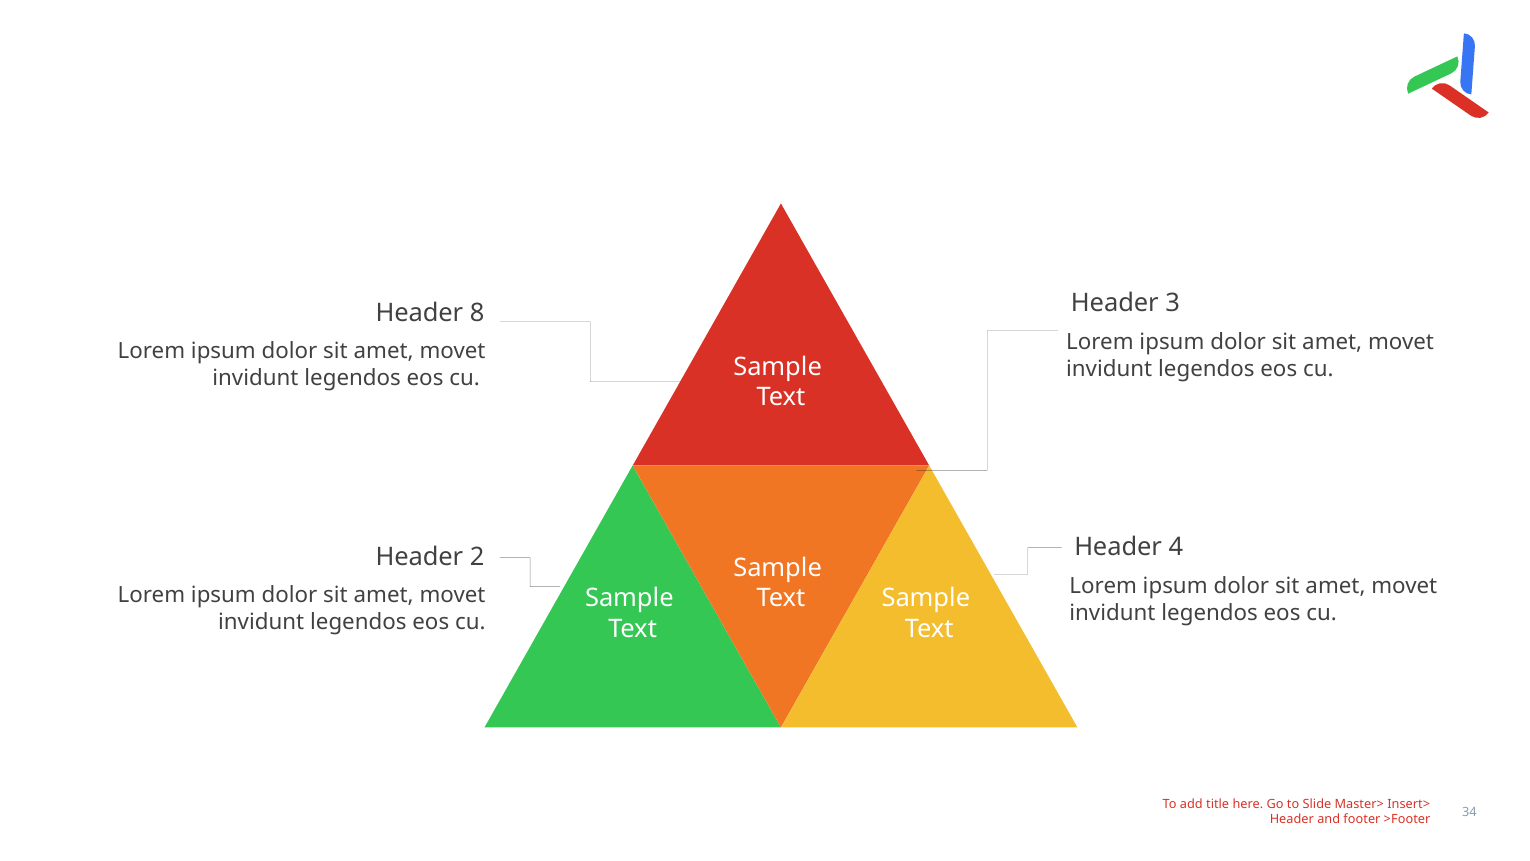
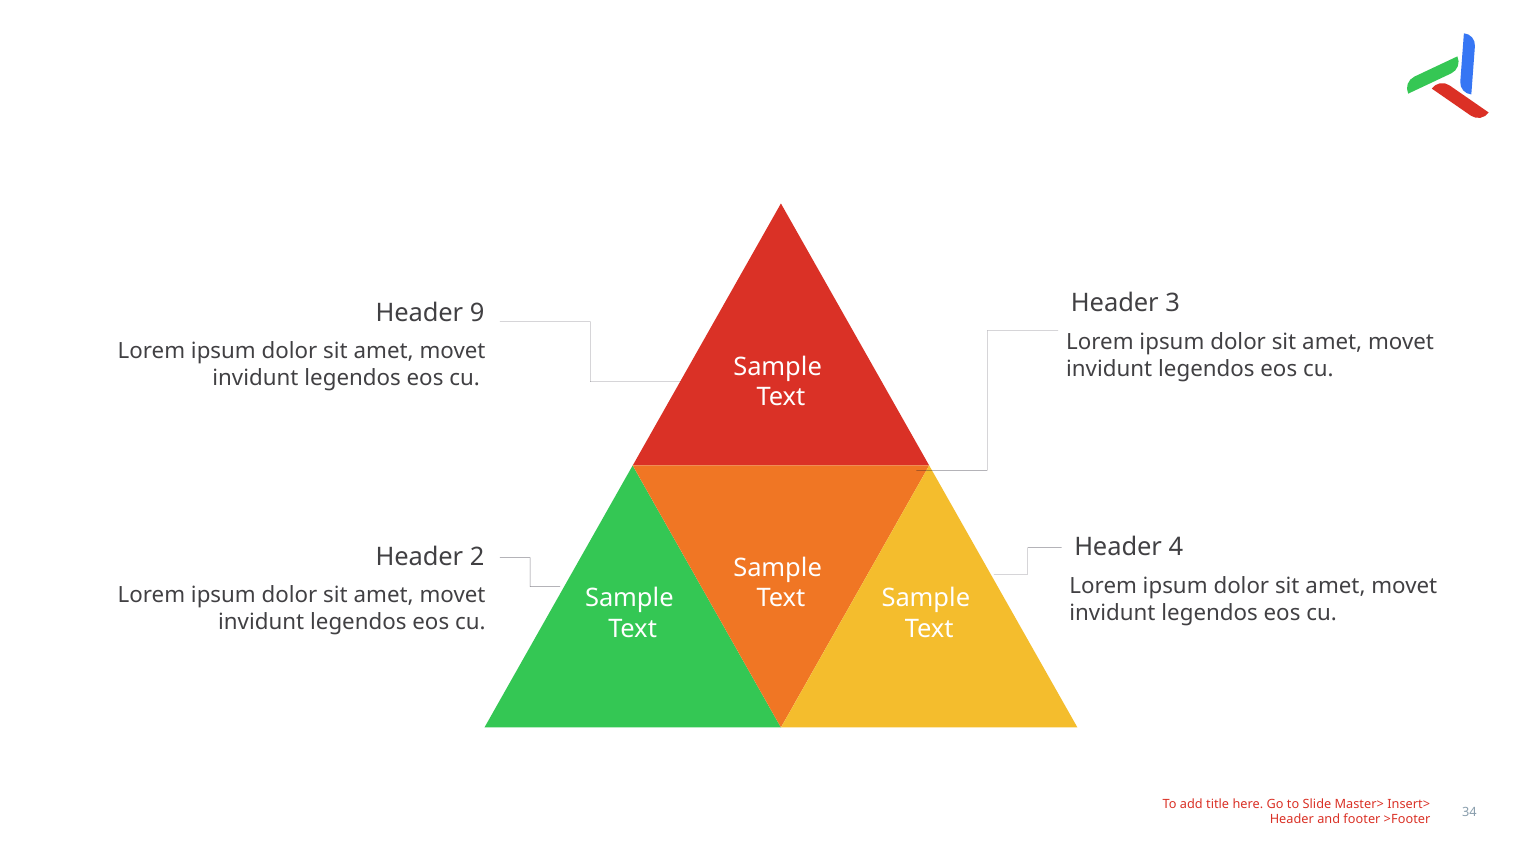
8: 8 -> 9
